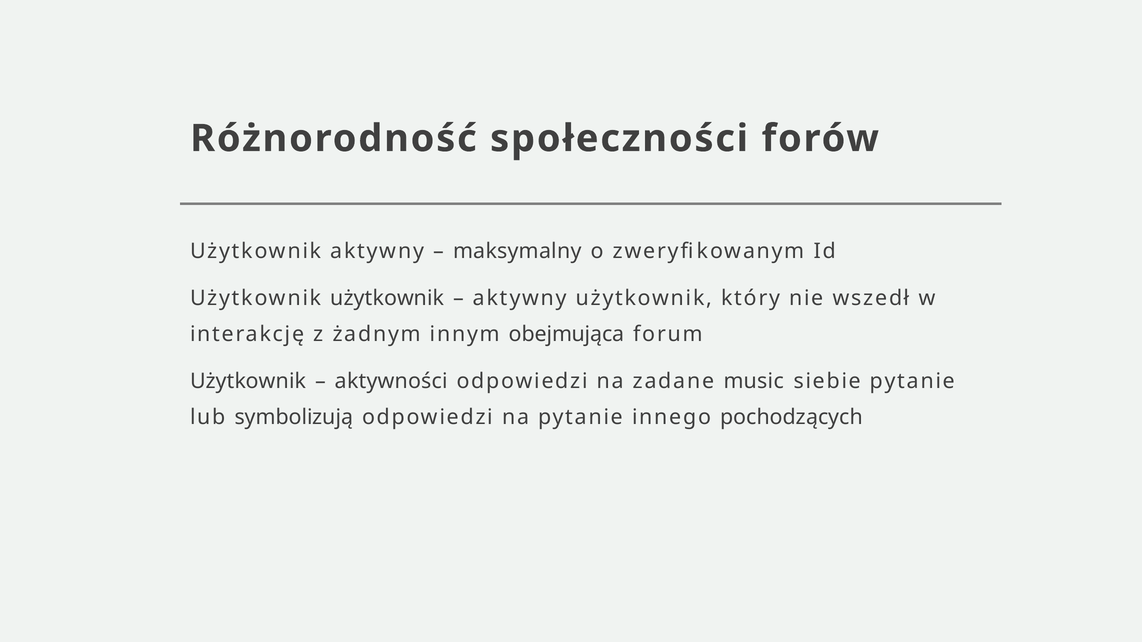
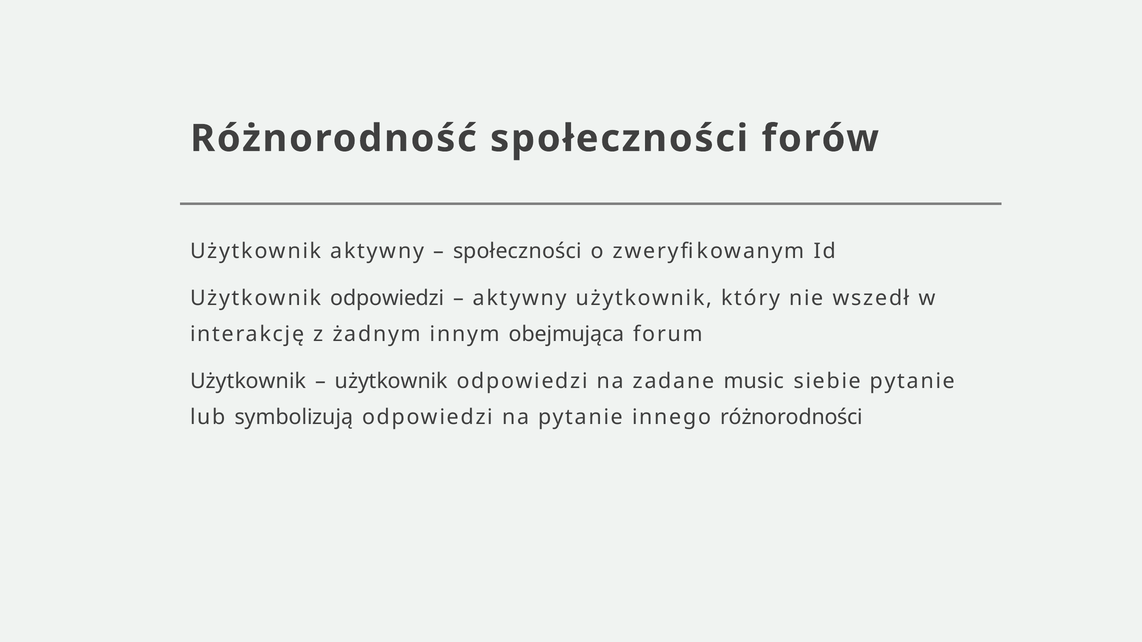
maksymalny at (517, 251): maksymalny -> społeczności
użytkownik at (387, 298): użytkownik -> odpowiedzi
aktywności at (391, 381): aktywności -> użytkownik
pochodzących: pochodzących -> różnorodności
